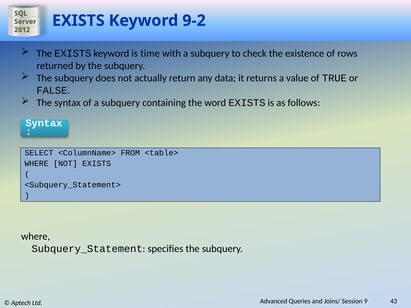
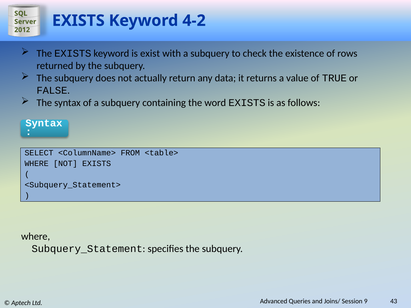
9-2: 9-2 -> 4-2
time: time -> exist
